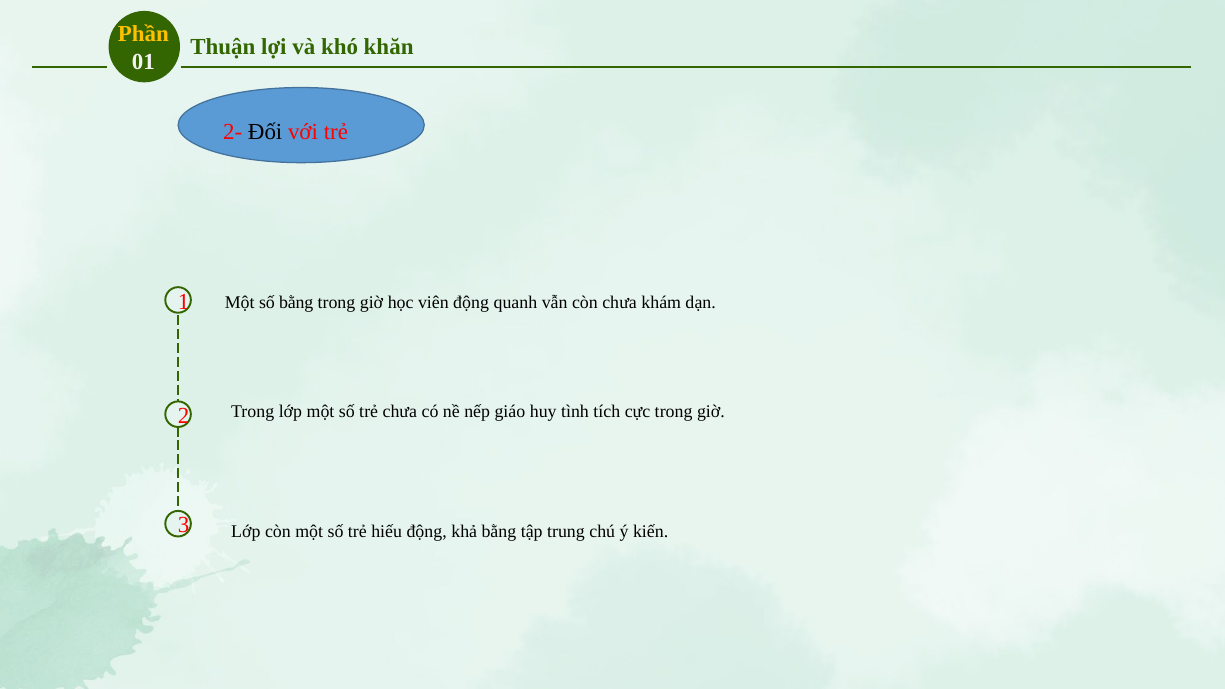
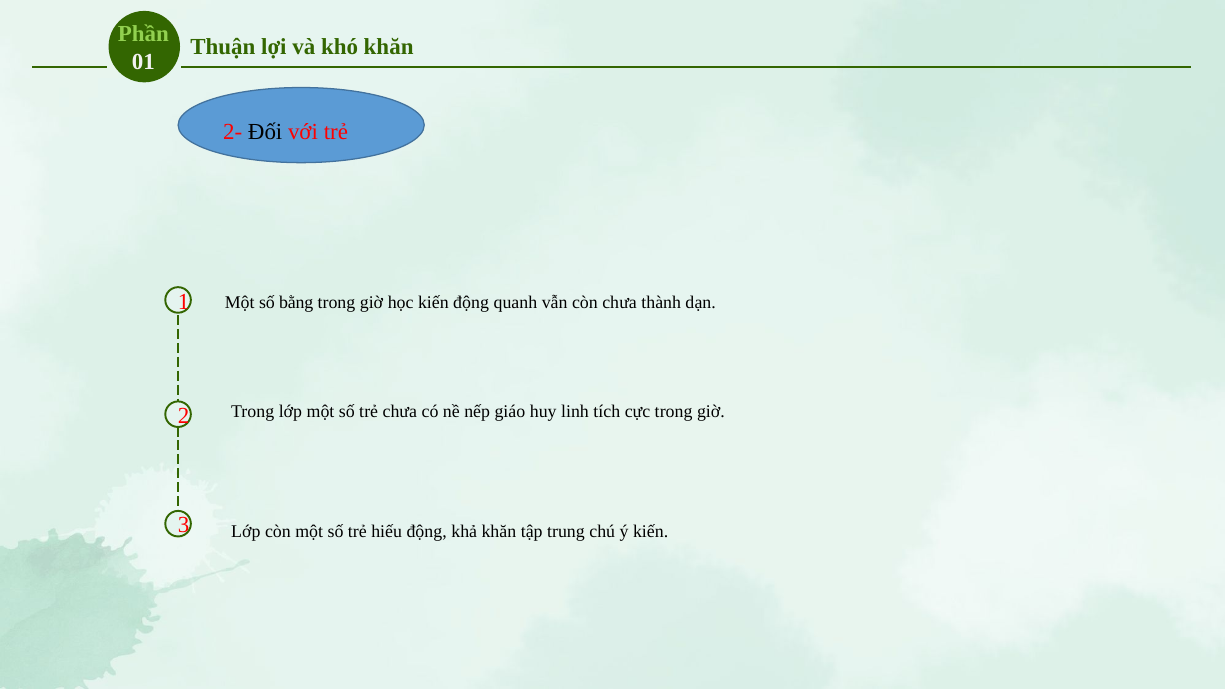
Phần colour: yellow -> light green
học viên: viên -> kiến
khám: khám -> thành
tình: tình -> linh
khả bằng: bằng -> khăn
